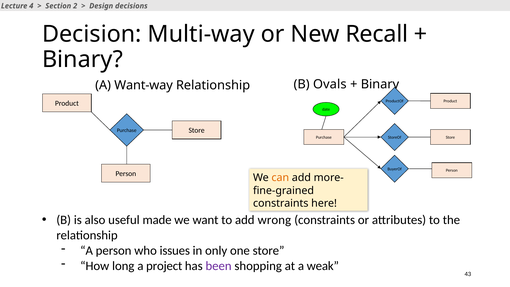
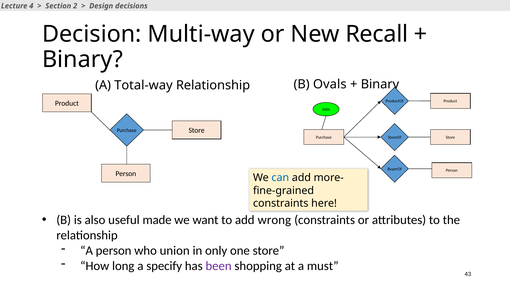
Want-way: Want-way -> Total-way
can colour: orange -> blue
issues: issues -> union
project: project -> specify
weak: weak -> must
